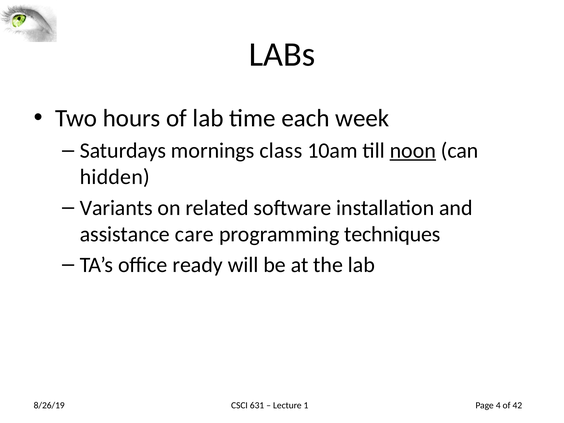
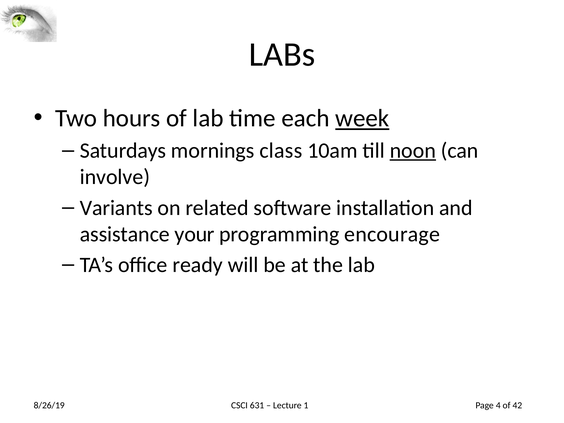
week underline: none -> present
hidden: hidden -> involve
care: care -> your
techniques: techniques -> encourage
